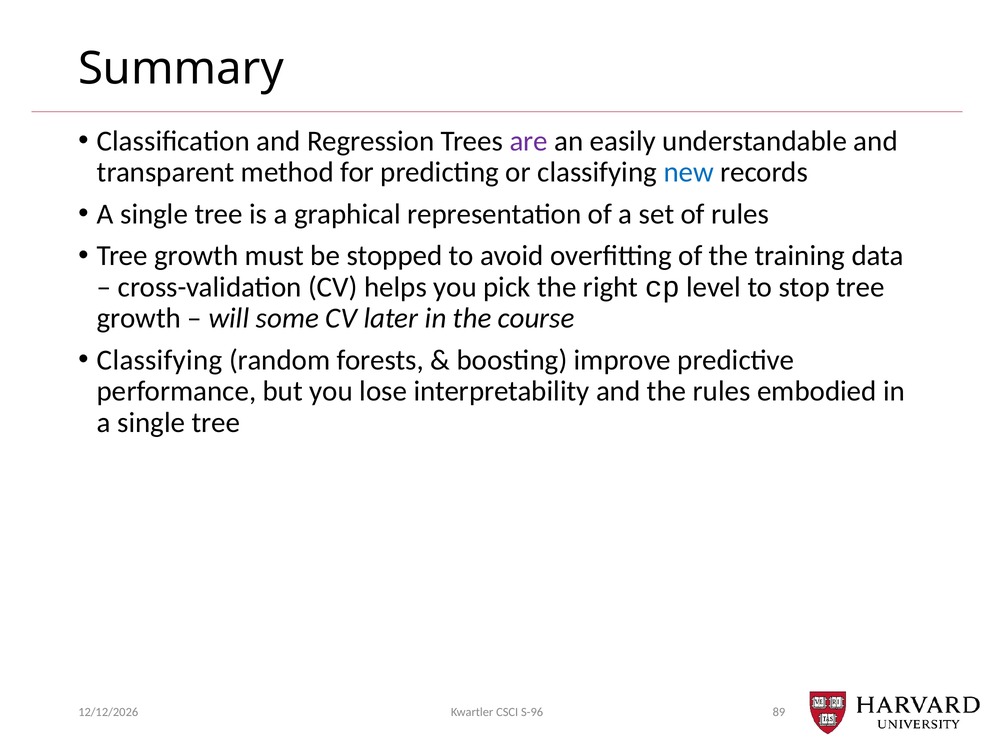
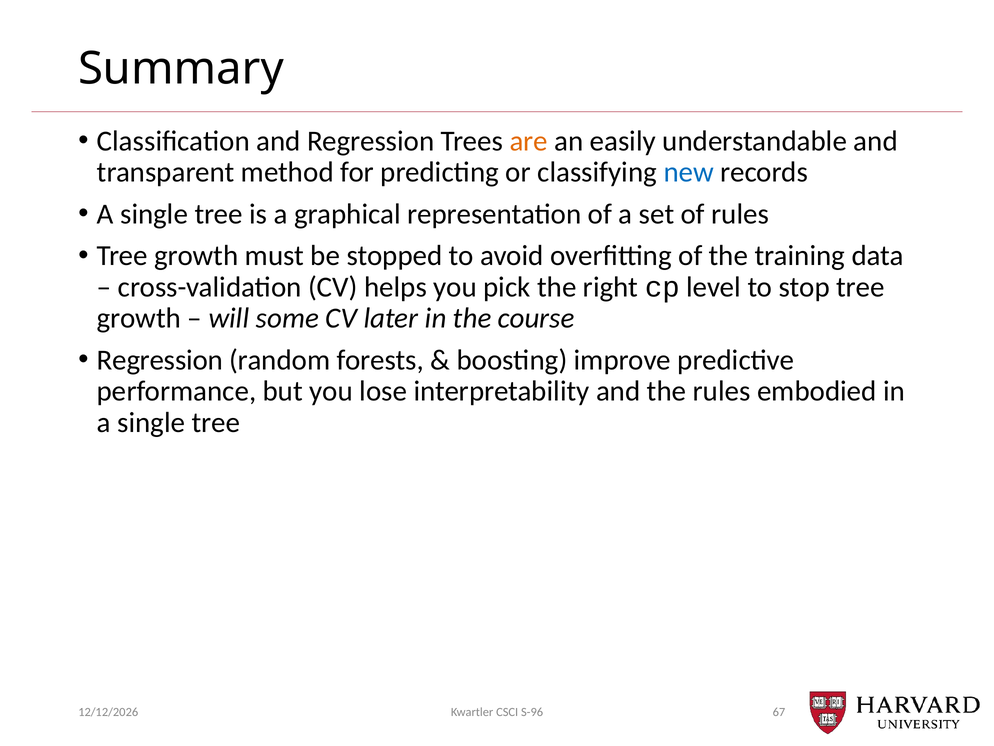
are colour: purple -> orange
Classifying at (160, 360): Classifying -> Regression
89: 89 -> 67
